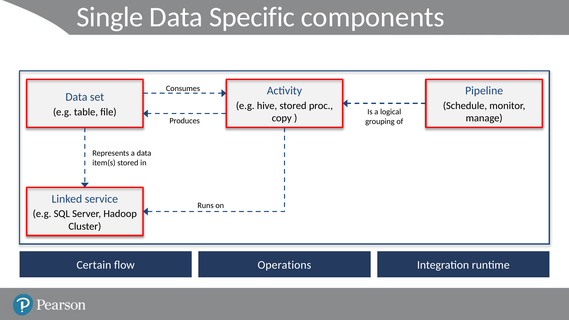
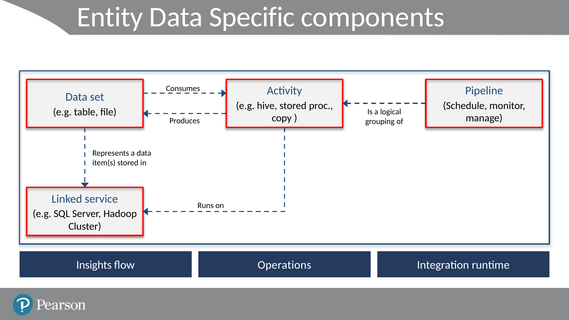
Single: Single -> Entity
Certain: Certain -> Insights
